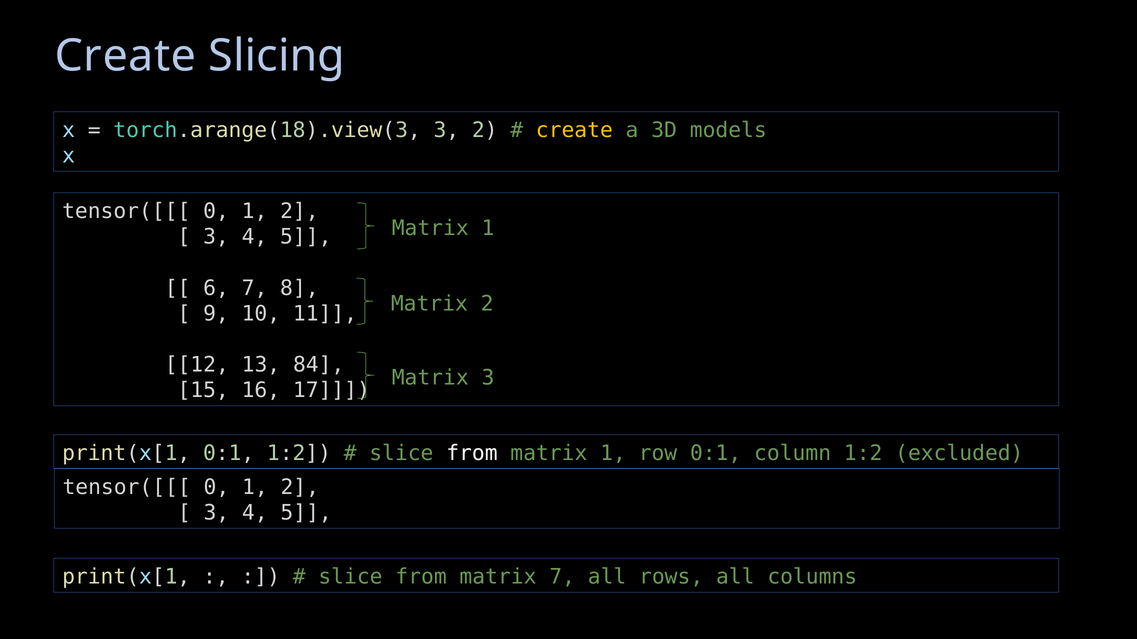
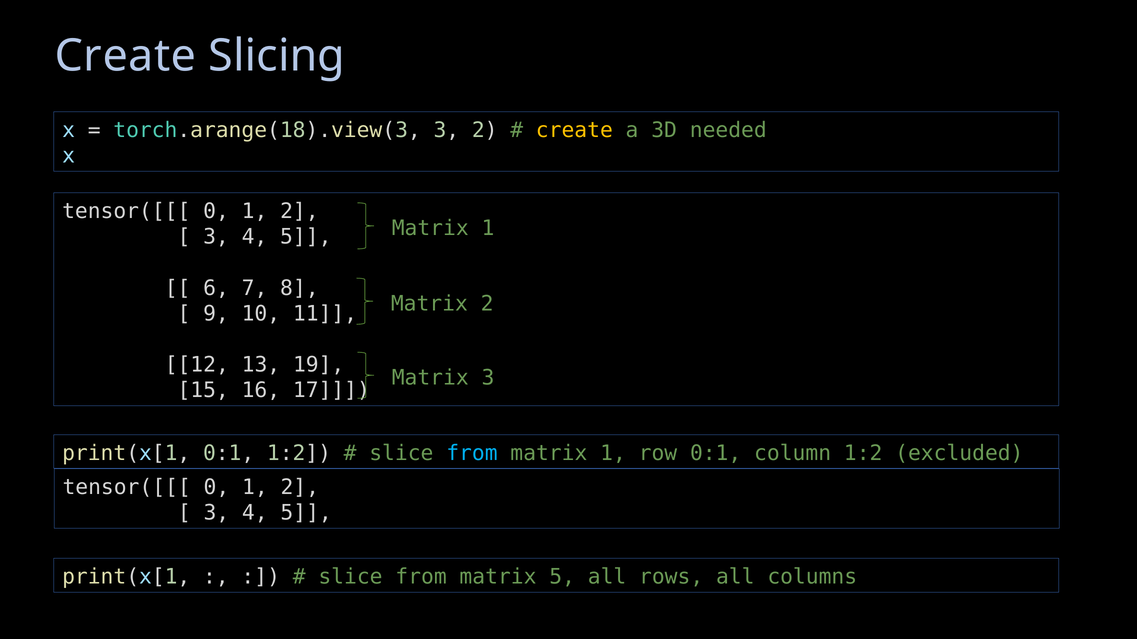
models: models -> needed
84: 84 -> 19
from at (472, 453) colour: white -> light blue
matrix 7: 7 -> 5
